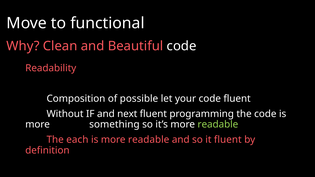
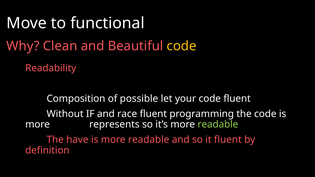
code at (182, 46) colour: white -> yellow
next: next -> race
something: something -> represents
each: each -> have
